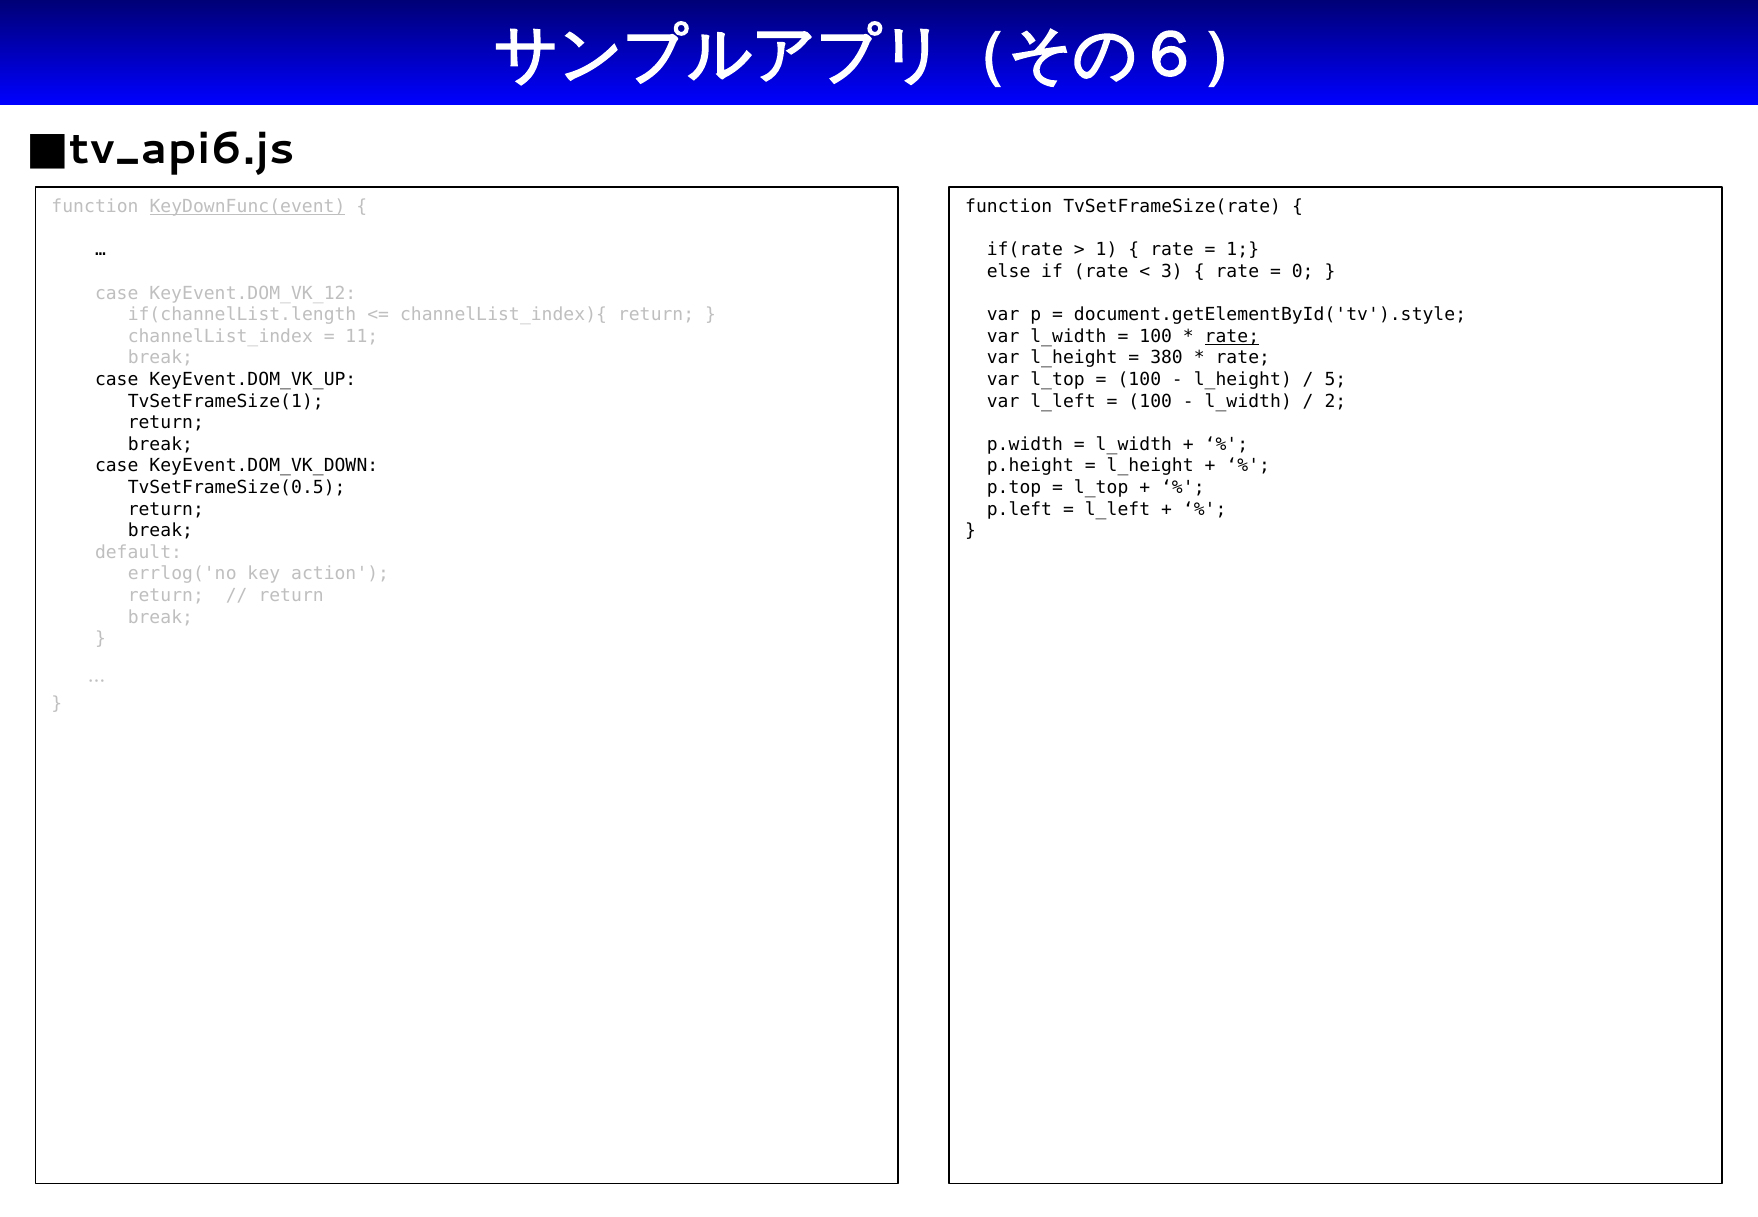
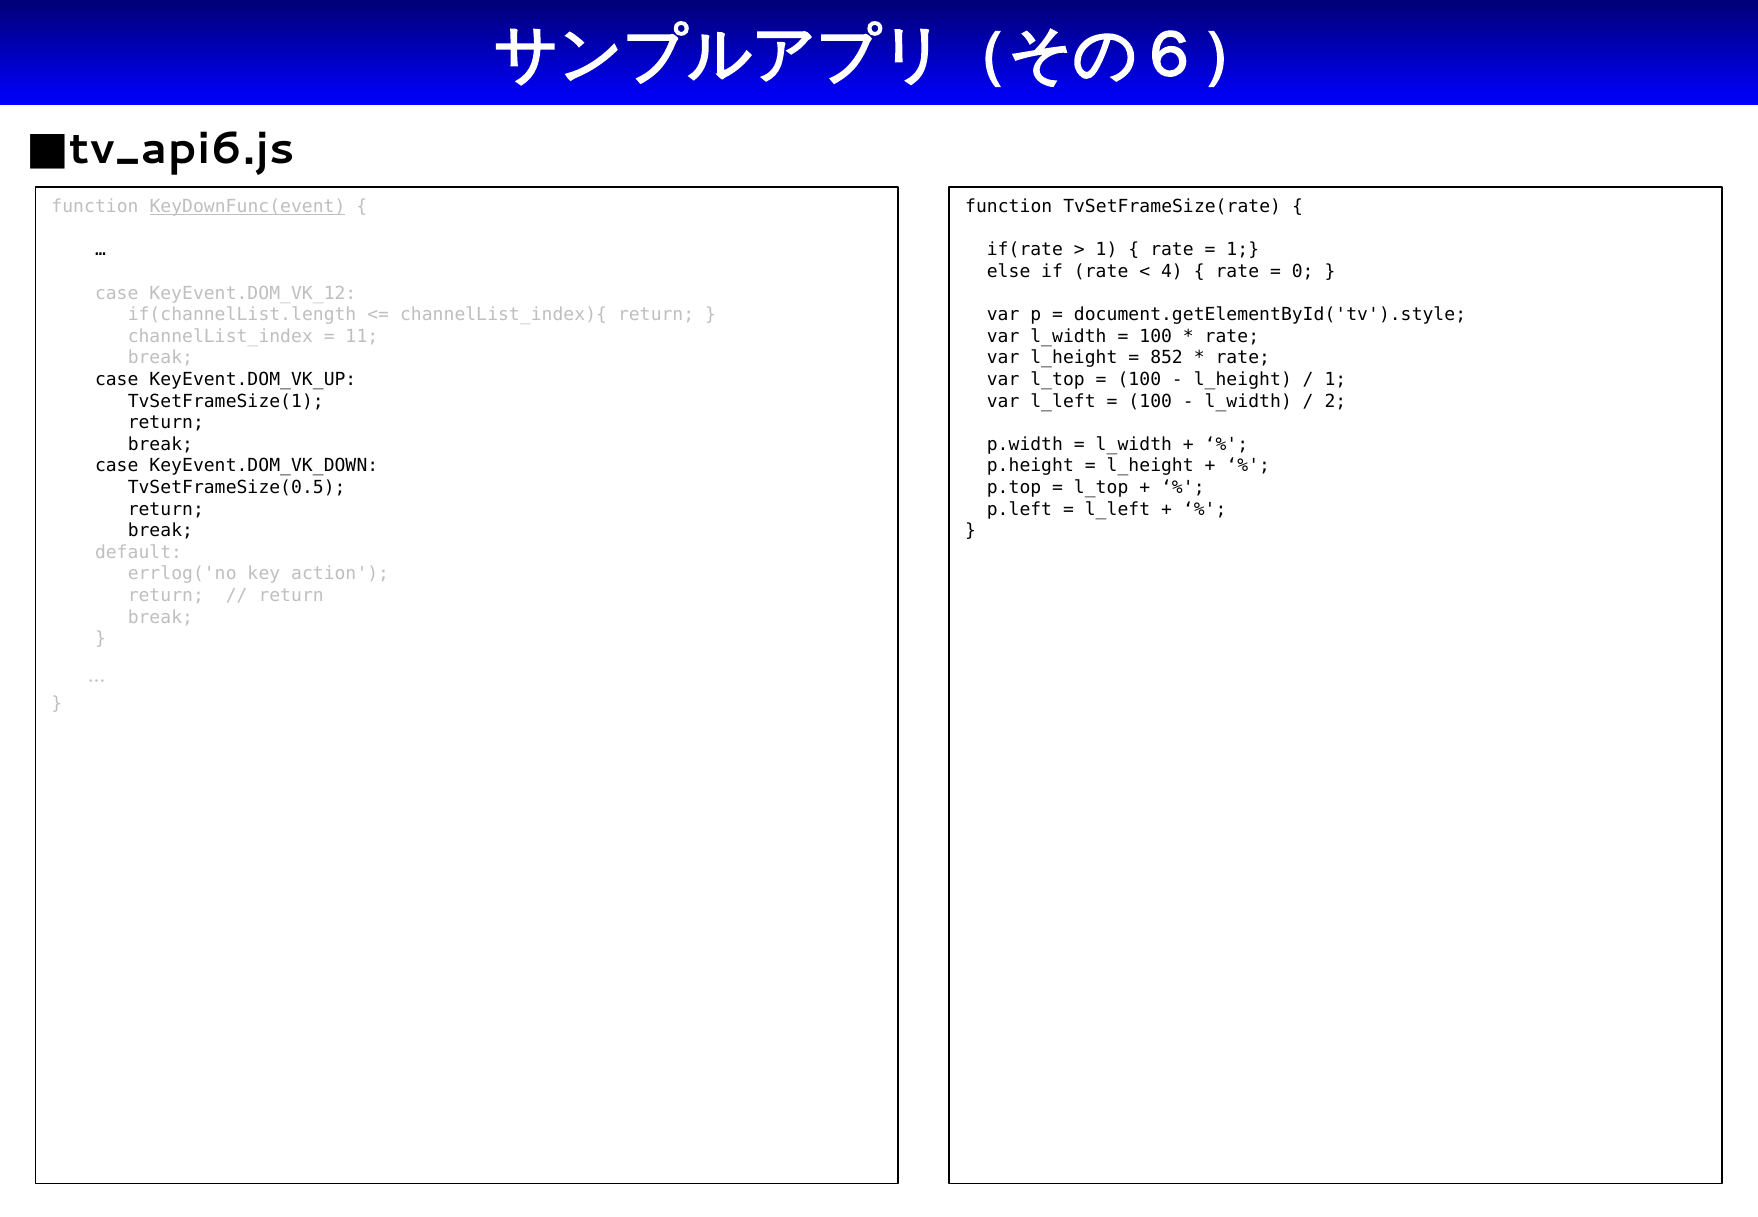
3: 3 -> 4
rate at (1232, 336) underline: present -> none
380: 380 -> 852
5 at (1335, 380): 5 -> 1
